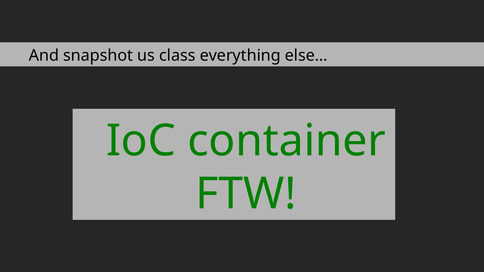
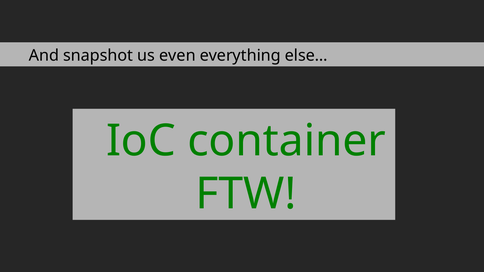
class: class -> even
